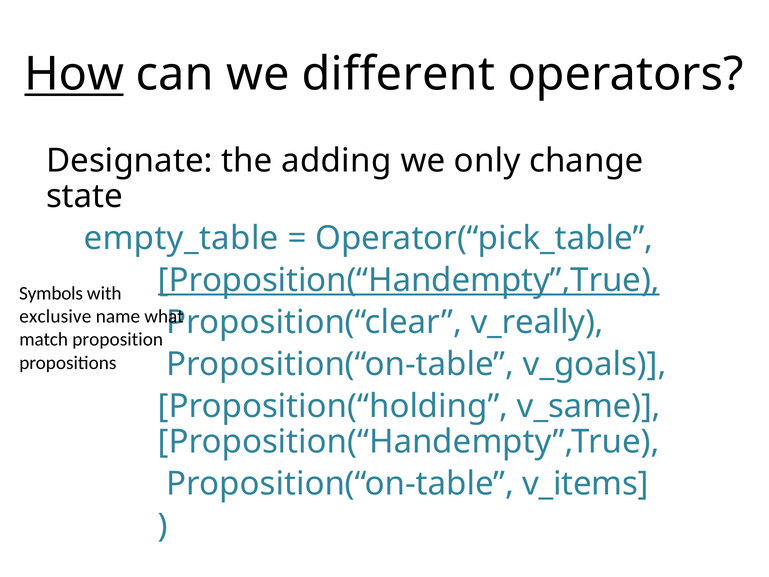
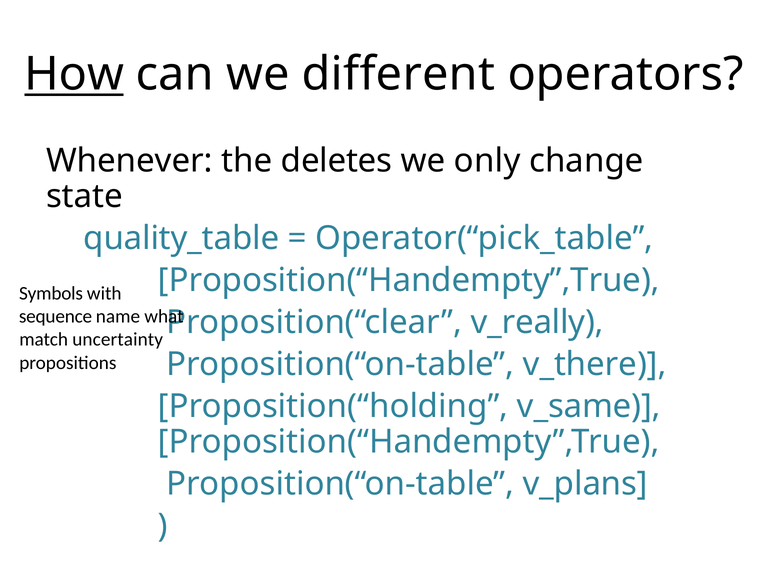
Designate: Designate -> Whenever
adding: adding -> deletes
empty_table: empty_table -> quality_table
Proposition(“Handempty”,True at (409, 280) underline: present -> none
exclusive: exclusive -> sequence
proposition: proposition -> uncertainty
v_goals: v_goals -> v_there
v_items: v_items -> v_plans
